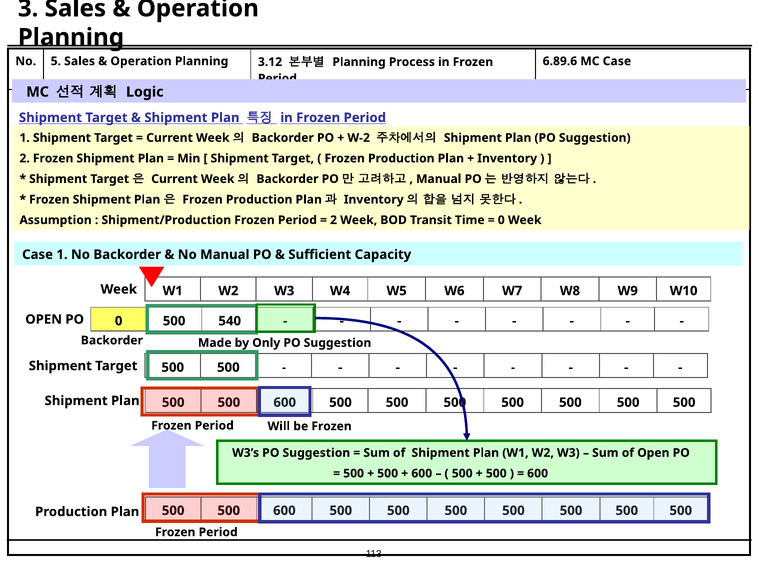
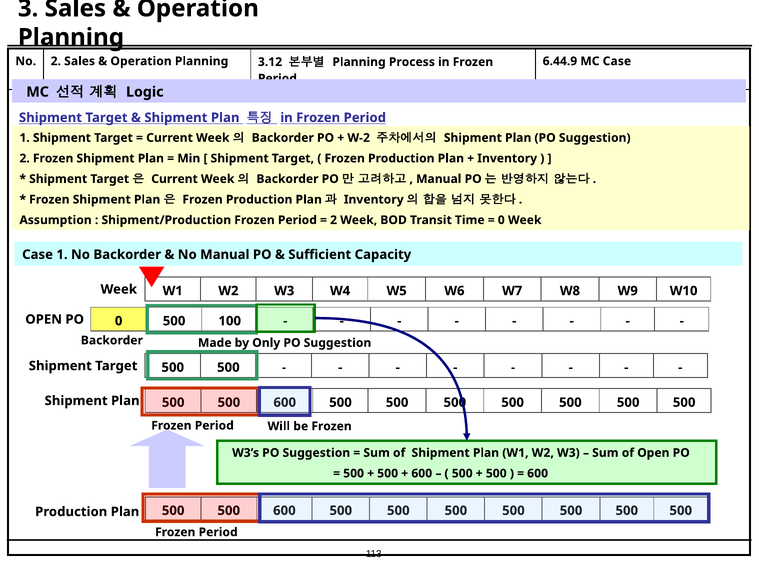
No 5: 5 -> 2
6.89.6: 6.89.6 -> 6.44.9
540: 540 -> 100
